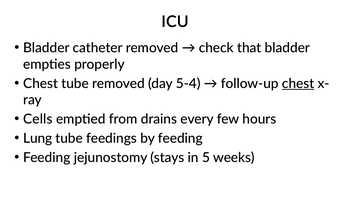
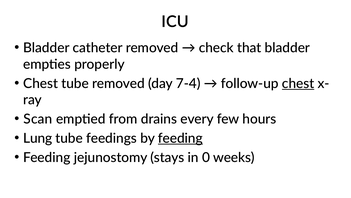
5-4: 5-4 -> 7-4
Cells: Cells -> Scan
feeding at (180, 138) underline: none -> present
5: 5 -> 0
